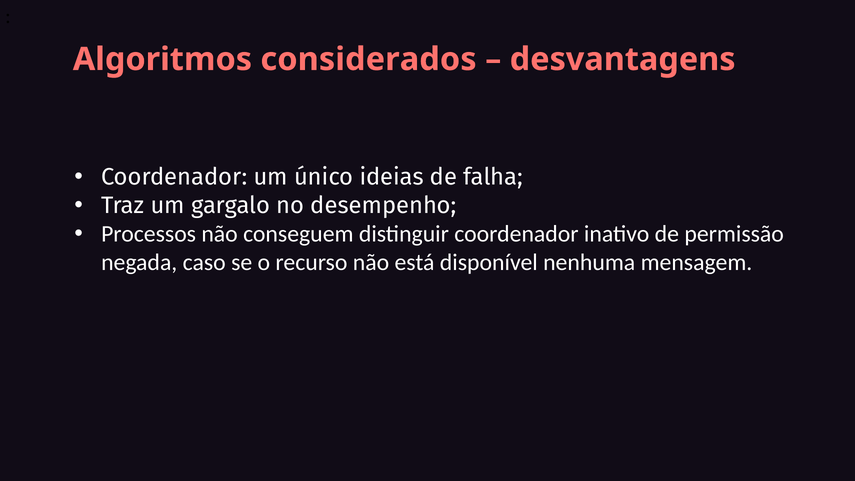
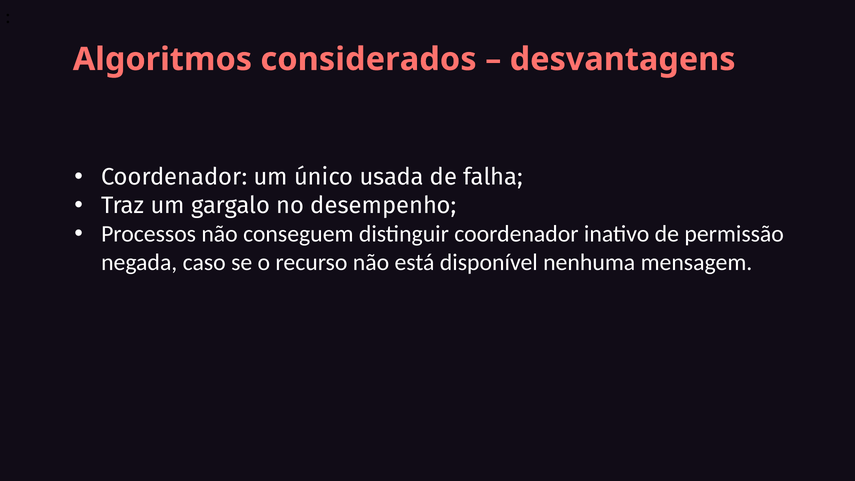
ideias: ideias -> usada
